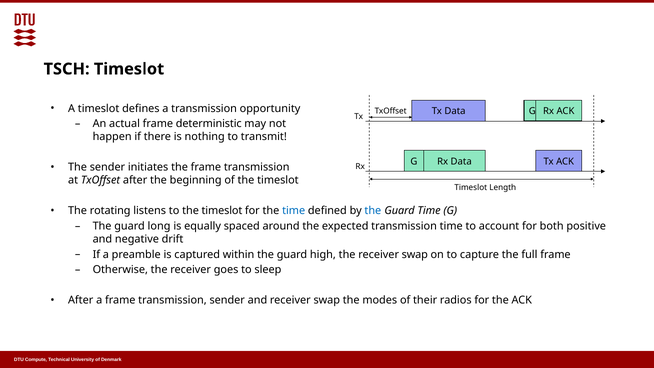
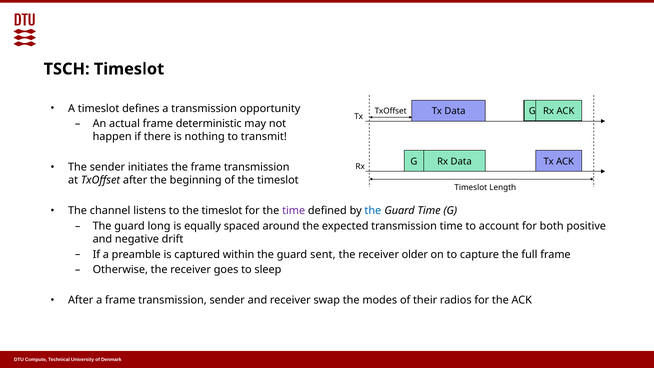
rotating: rotating -> channel
time at (294, 211) colour: blue -> purple
high: high -> sent
the receiver swap: swap -> older
